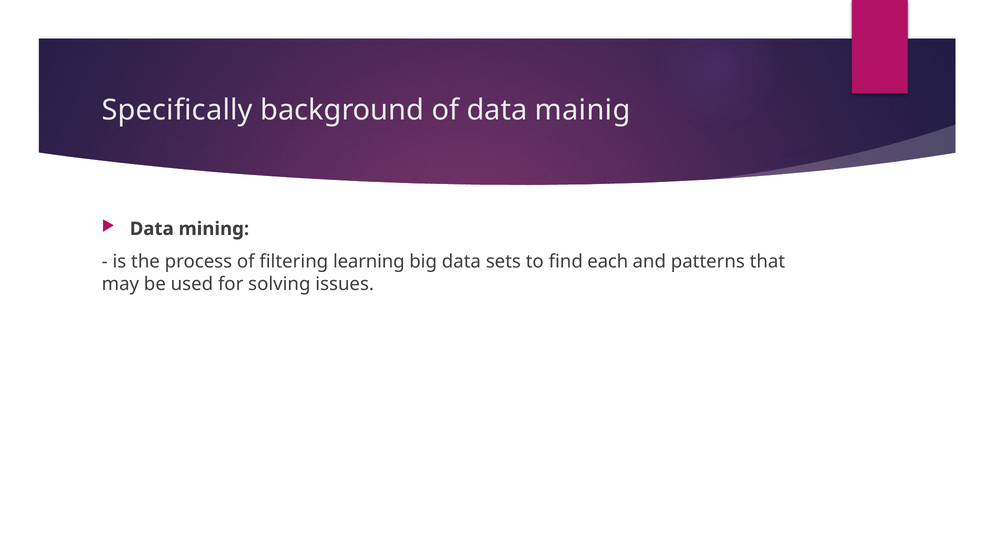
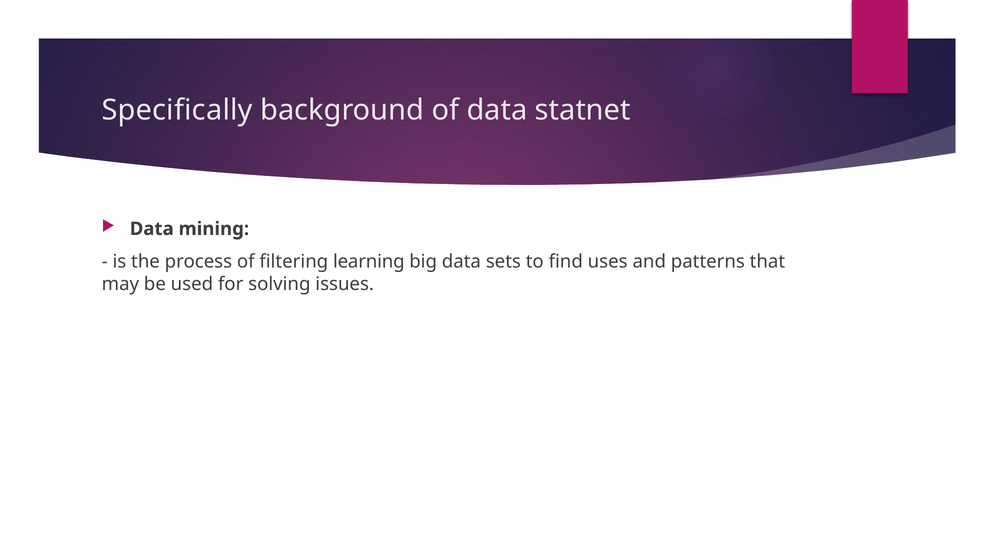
mainig: mainig -> statnet
each: each -> uses
